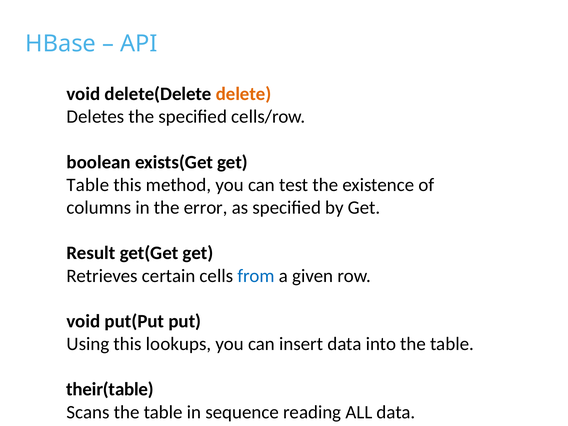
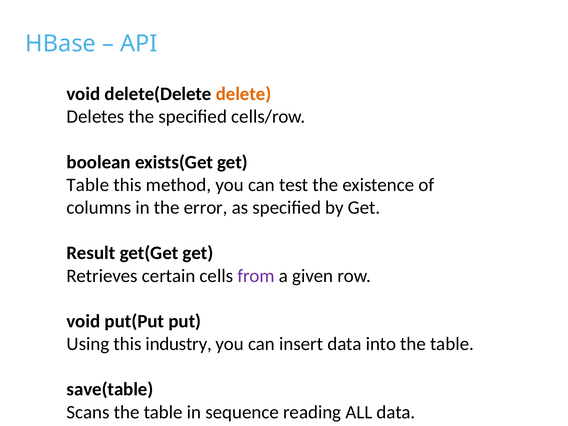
from colour: blue -> purple
lookups: lookups -> industry
their(table: their(table -> save(table
